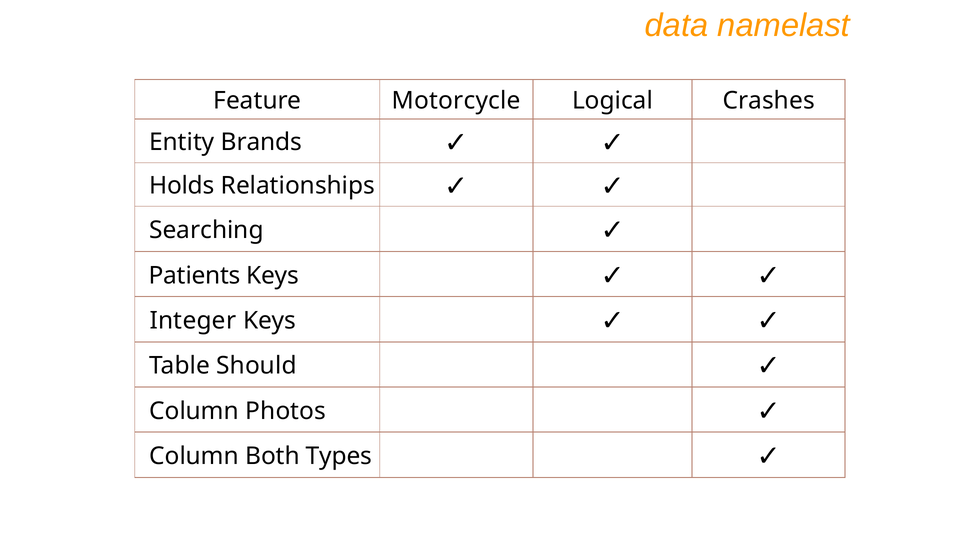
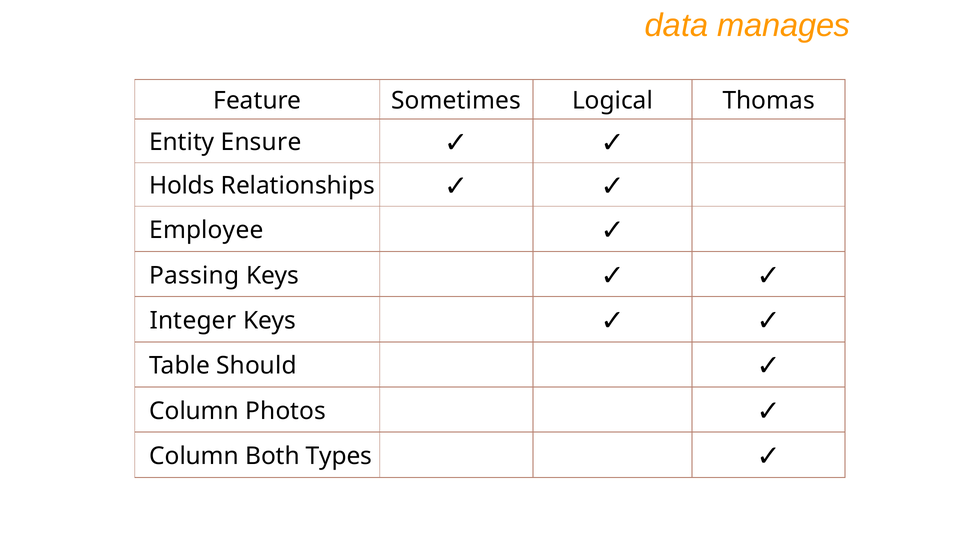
namelast: namelast -> manages
Motorcycle: Motorcycle -> Sometimes
Crashes: Crashes -> Thomas
Brands: Brands -> Ensure
Searching: Searching -> Employee
Patients: Patients -> Passing
